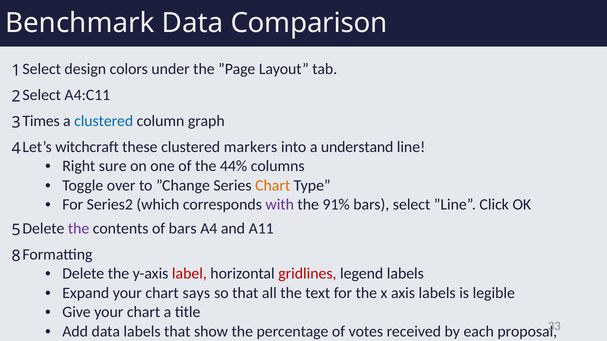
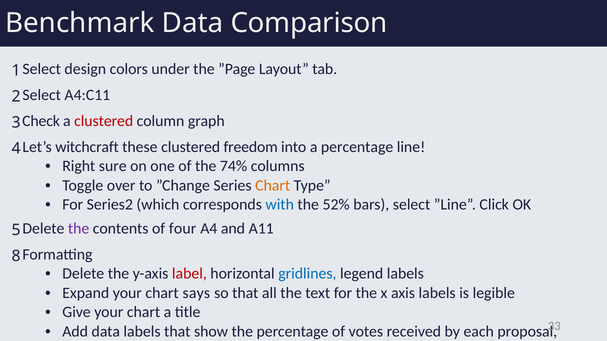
Times: Times -> Check
clustered at (104, 121) colour: blue -> red
markers: markers -> freedom
a understand: understand -> percentage
44%: 44% -> 74%
with colour: purple -> blue
91%: 91% -> 52%
of bars: bars -> four
gridlines colour: red -> blue
